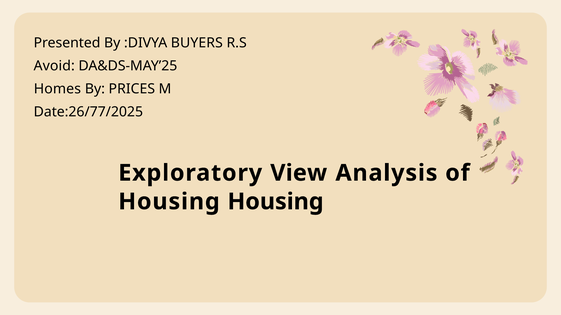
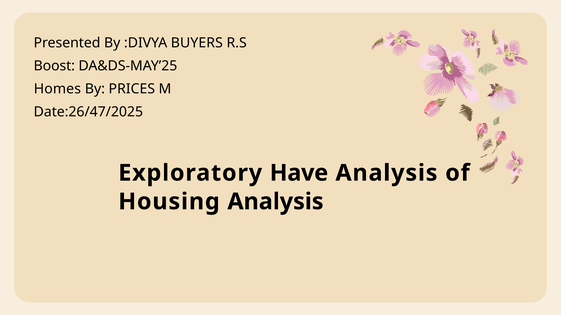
Avoid: Avoid -> Boost
Date:26/77/2025: Date:26/77/2025 -> Date:26/47/2025
View: View -> Have
Housing Housing: Housing -> Analysis
